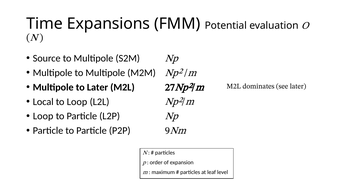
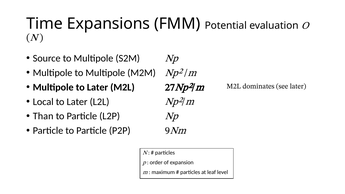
Local to Loop: Loop -> Later
Loop at (43, 116): Loop -> Than
